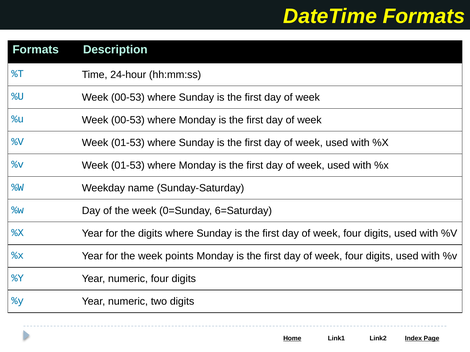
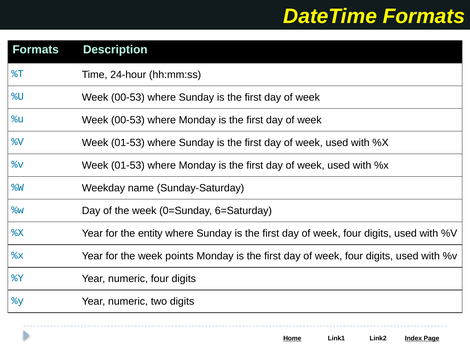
the digits: digits -> entity
